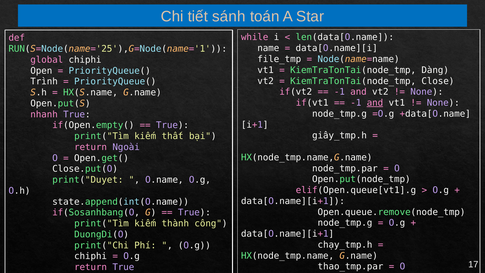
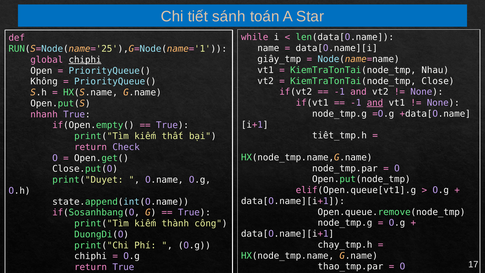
file_tmp: file_tmp -> giây_tmp
chiphi at (85, 60) underline: none -> present
Dàng: Dàng -> Nhau
Trình: Trình -> Không
giây_tmp.h: giây_tmp.h -> tiết_tmp.h
Ngoài: Ngoài -> Check
